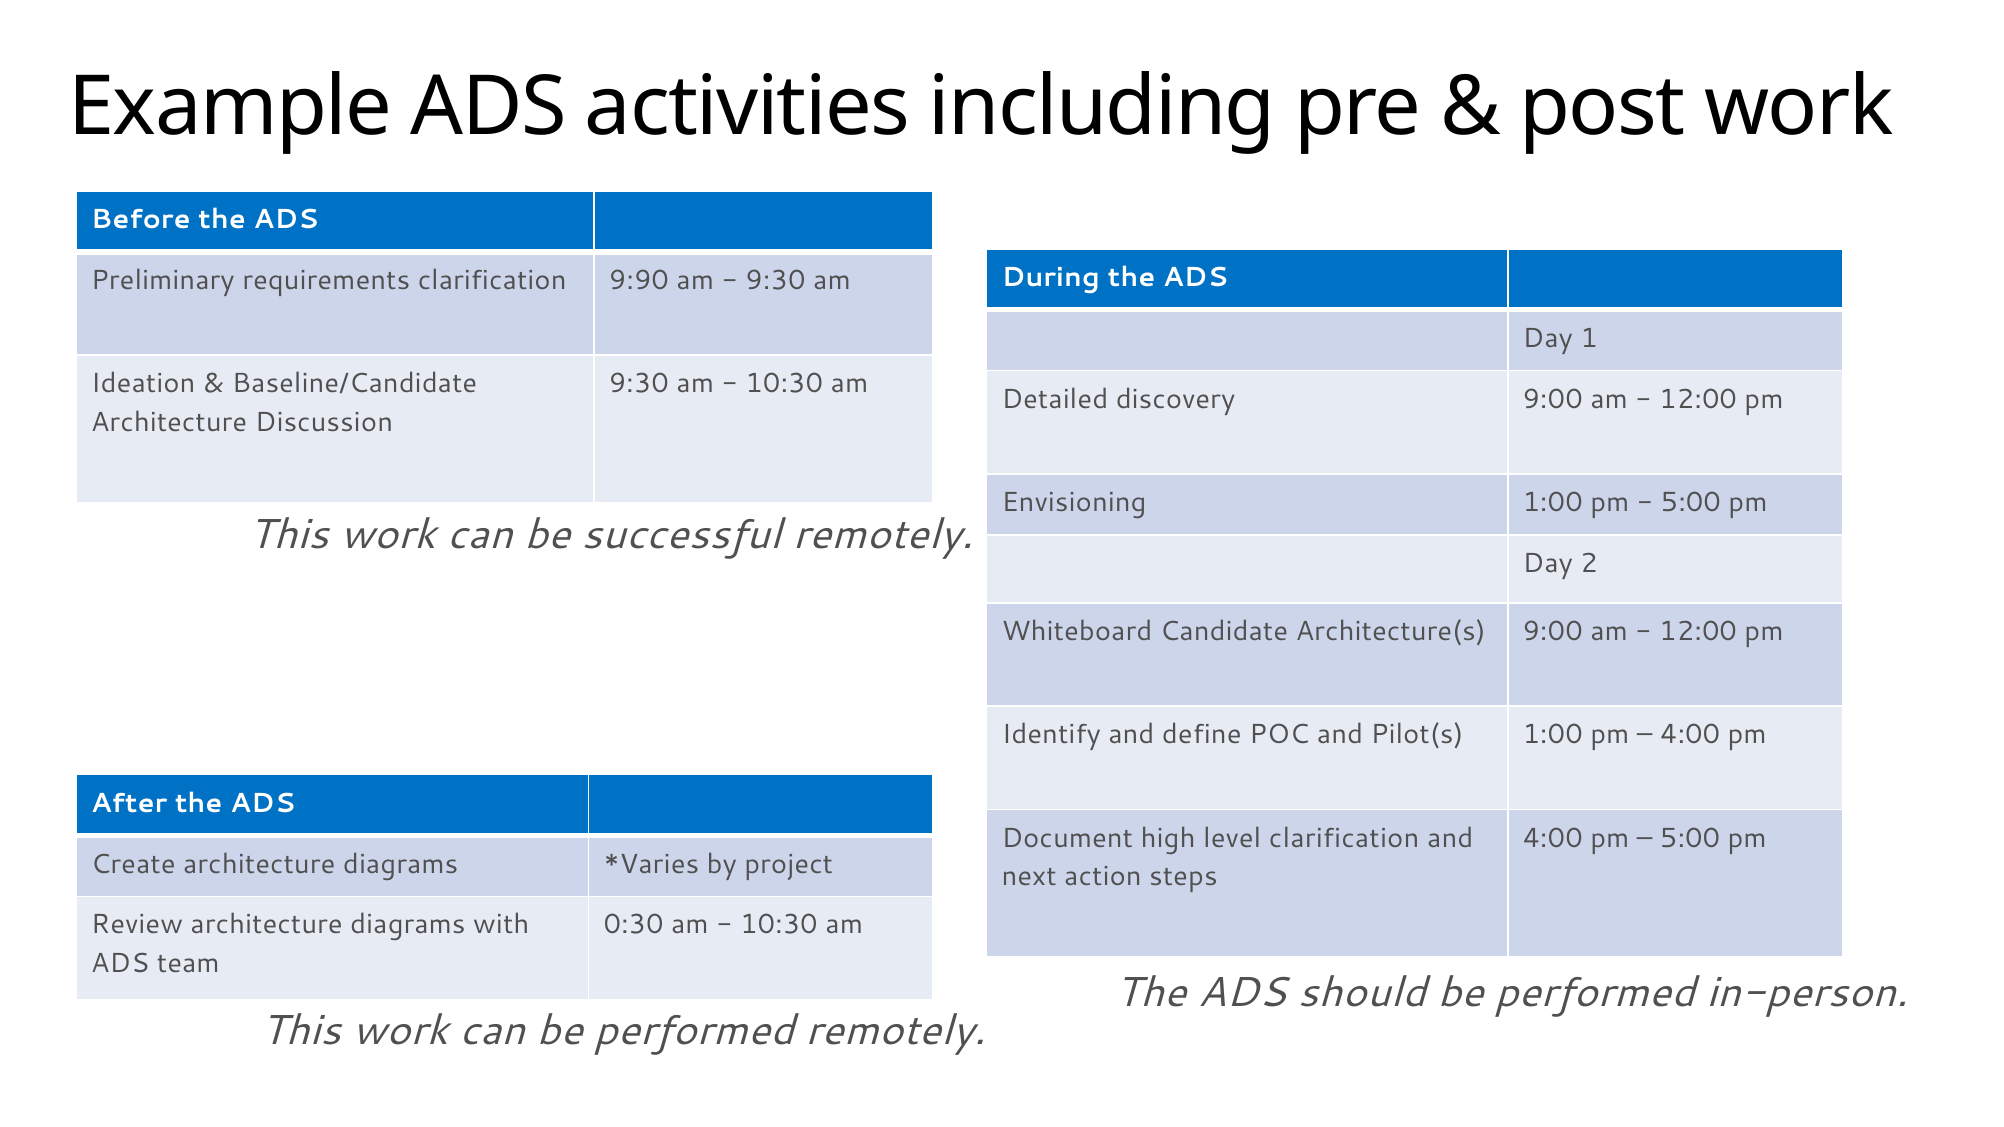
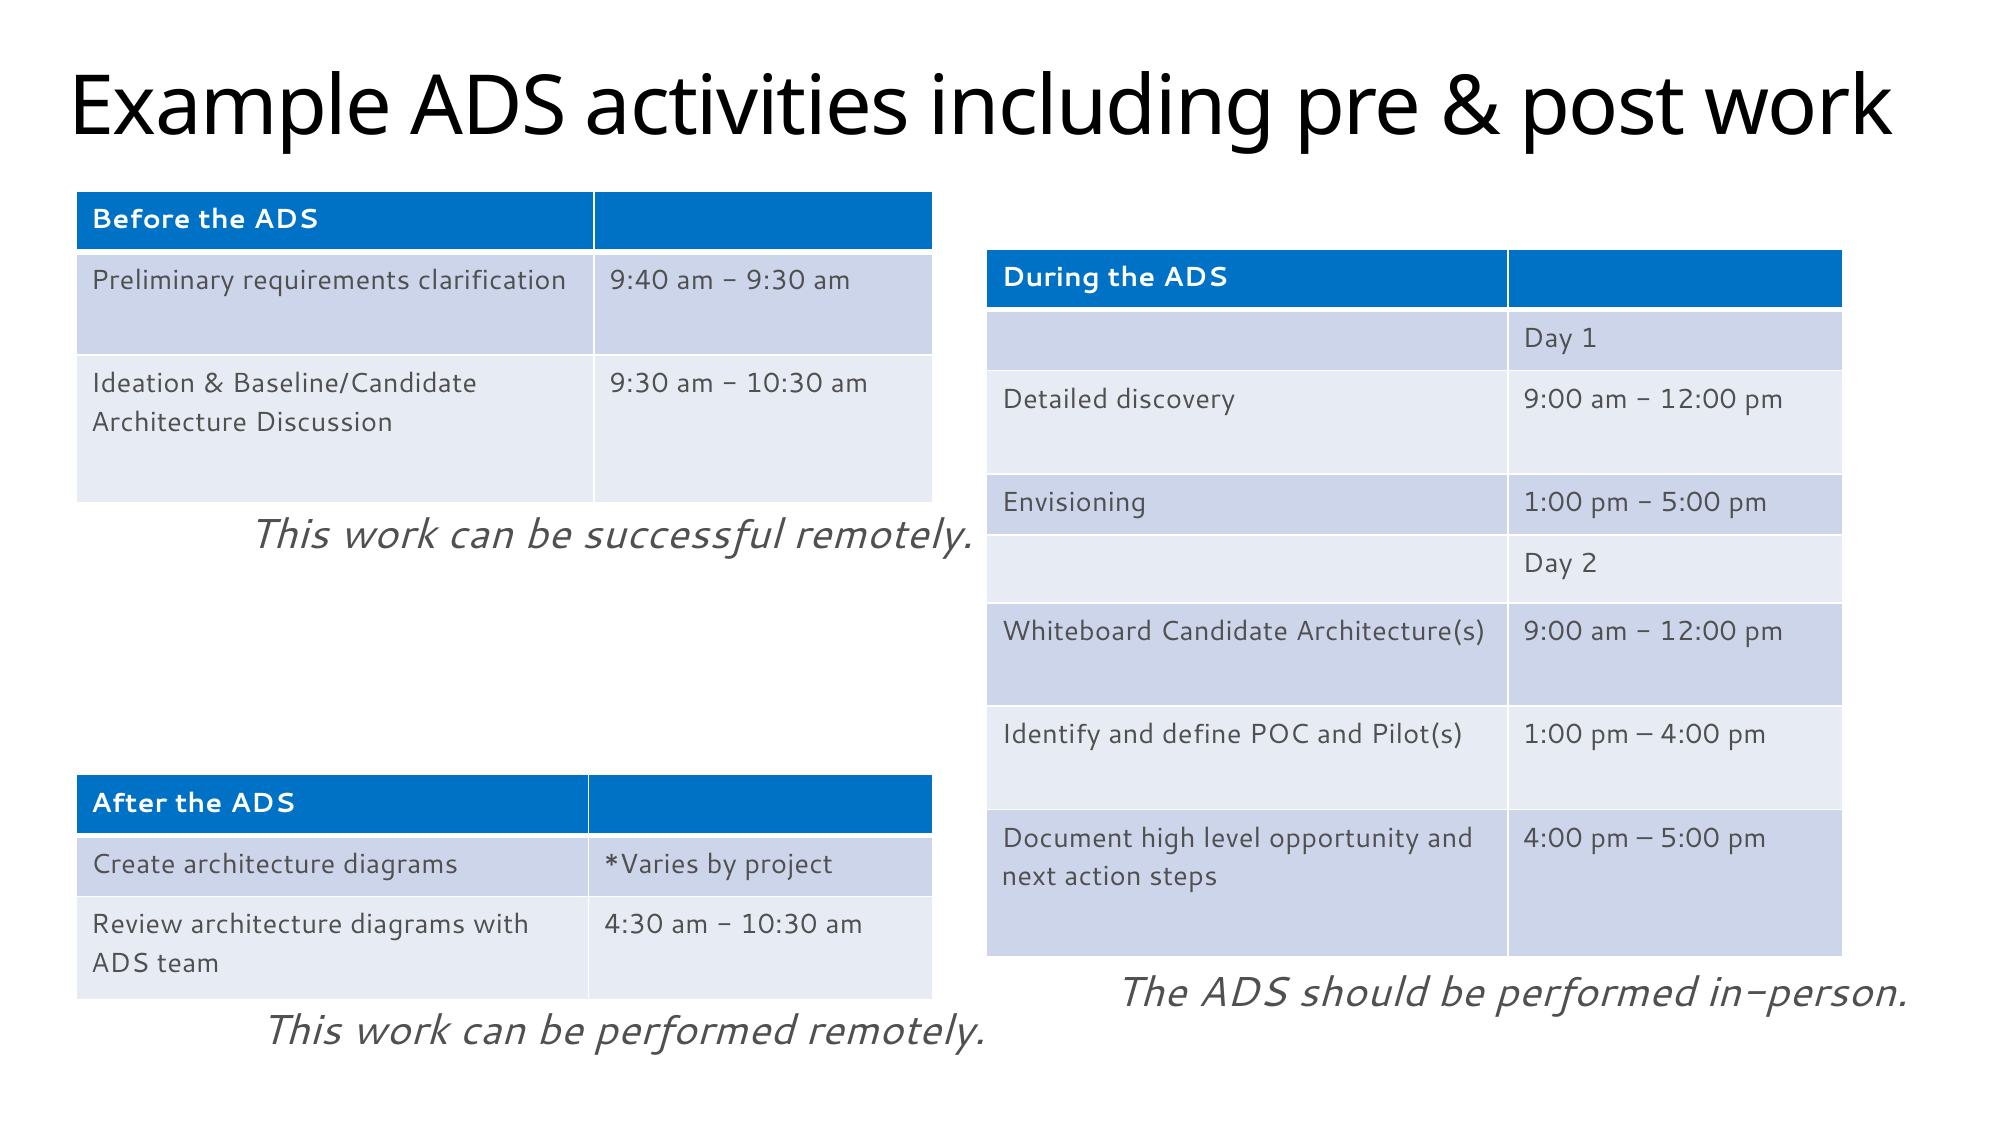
9:90: 9:90 -> 9:40
level clarification: clarification -> opportunity
0:30: 0:30 -> 4:30
